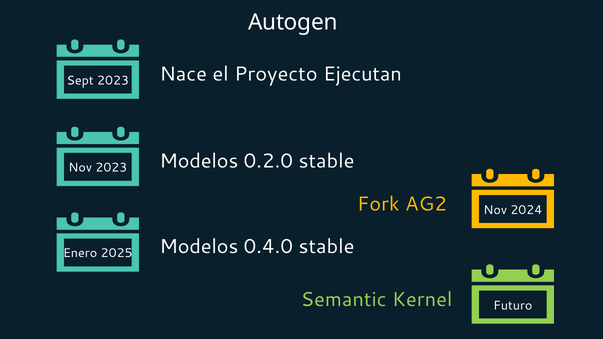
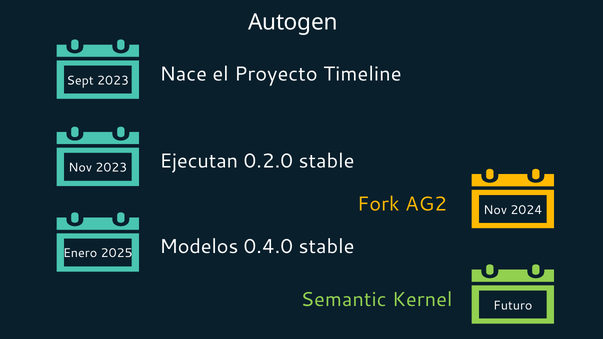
Ejecutan: Ejecutan -> Timeline
2023 Modelos: Modelos -> Ejecutan
